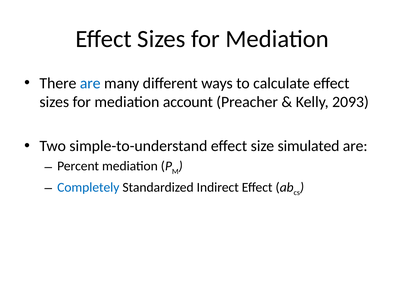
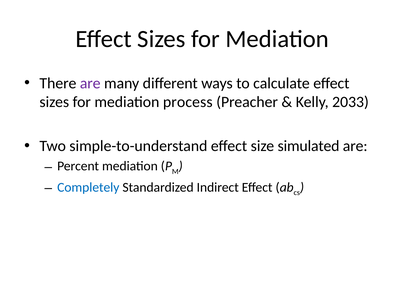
are at (90, 83) colour: blue -> purple
account: account -> process
2093: 2093 -> 2033
